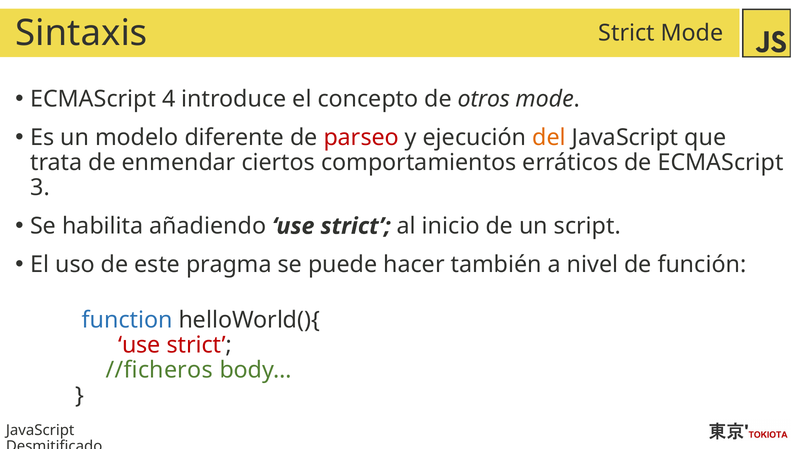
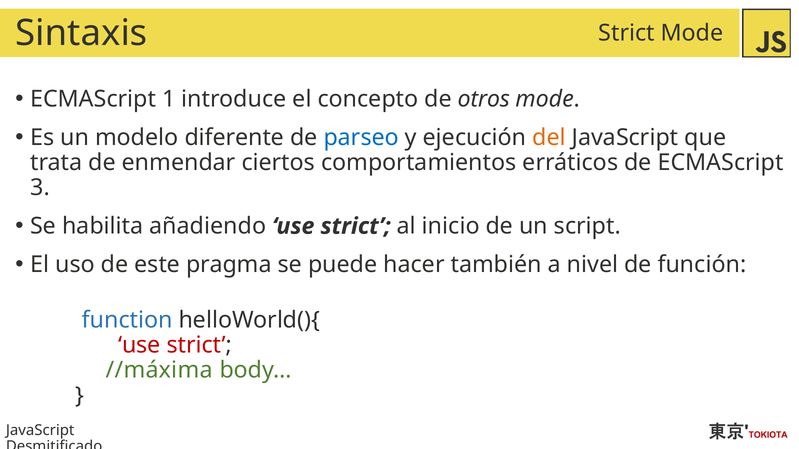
4: 4 -> 1
parseo colour: red -> blue
//ficheros: //ficheros -> //máxima
